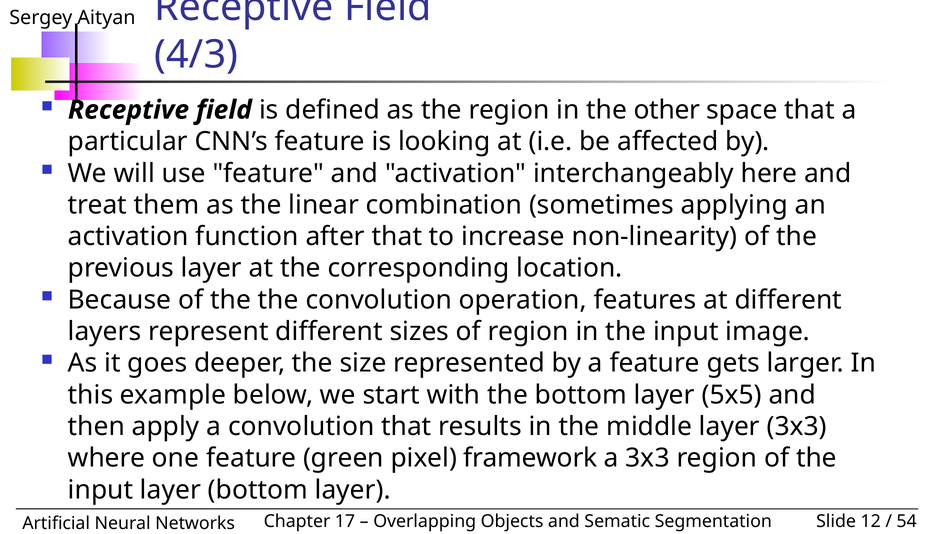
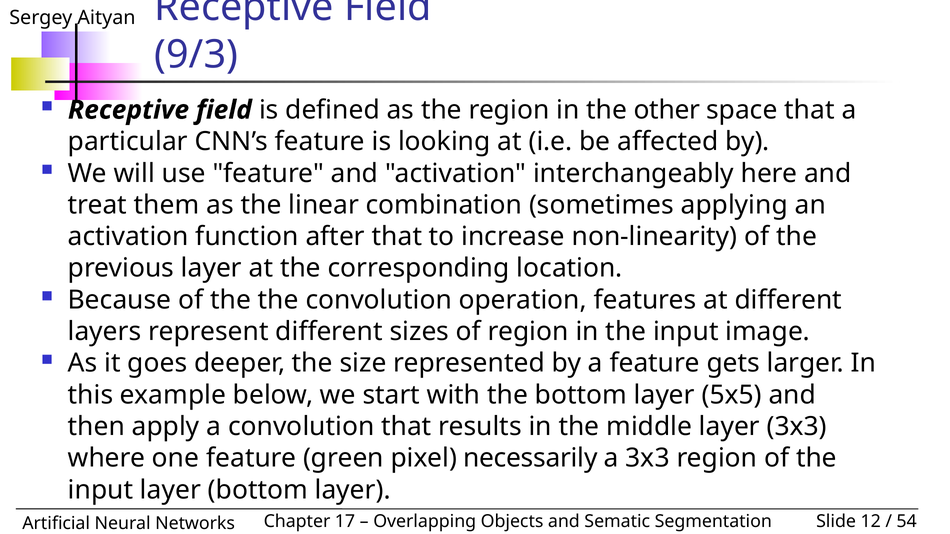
4/3: 4/3 -> 9/3
framework: framework -> necessarily
